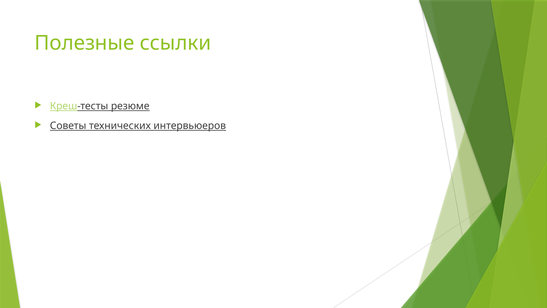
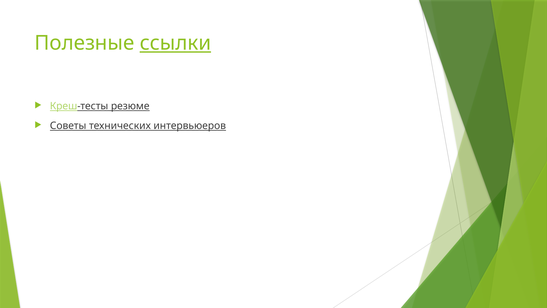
ссылки underline: none -> present
